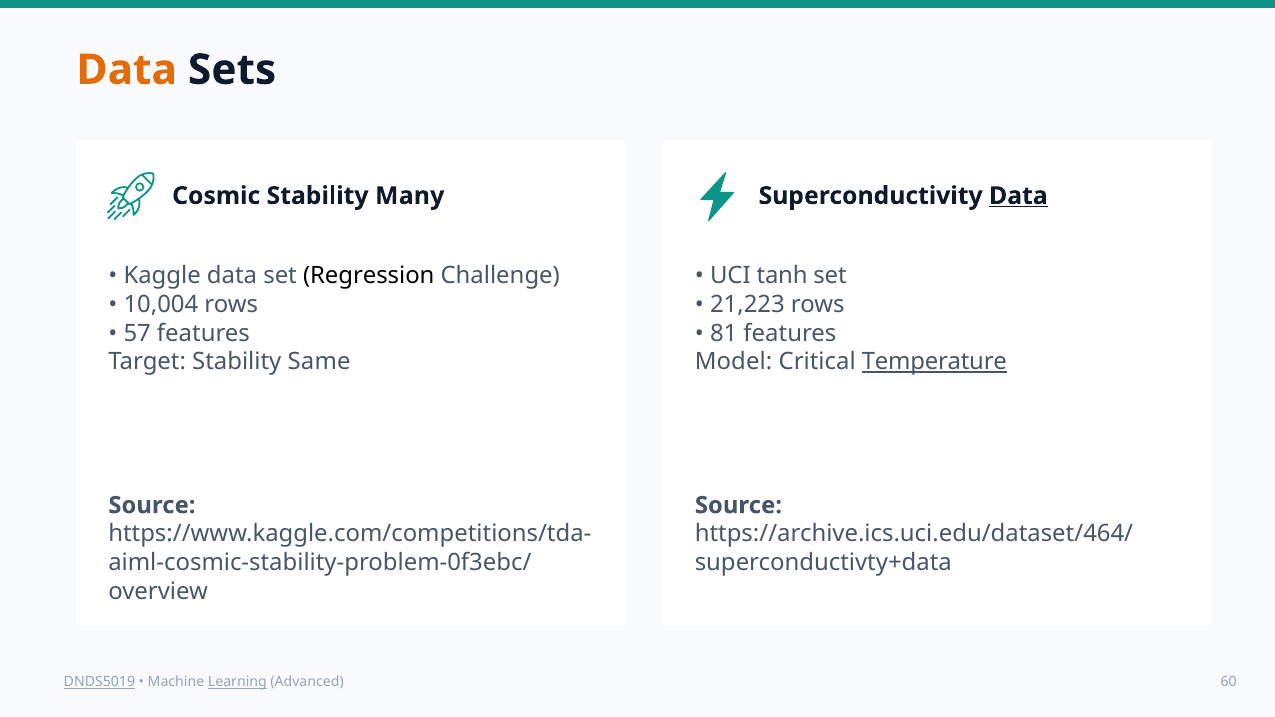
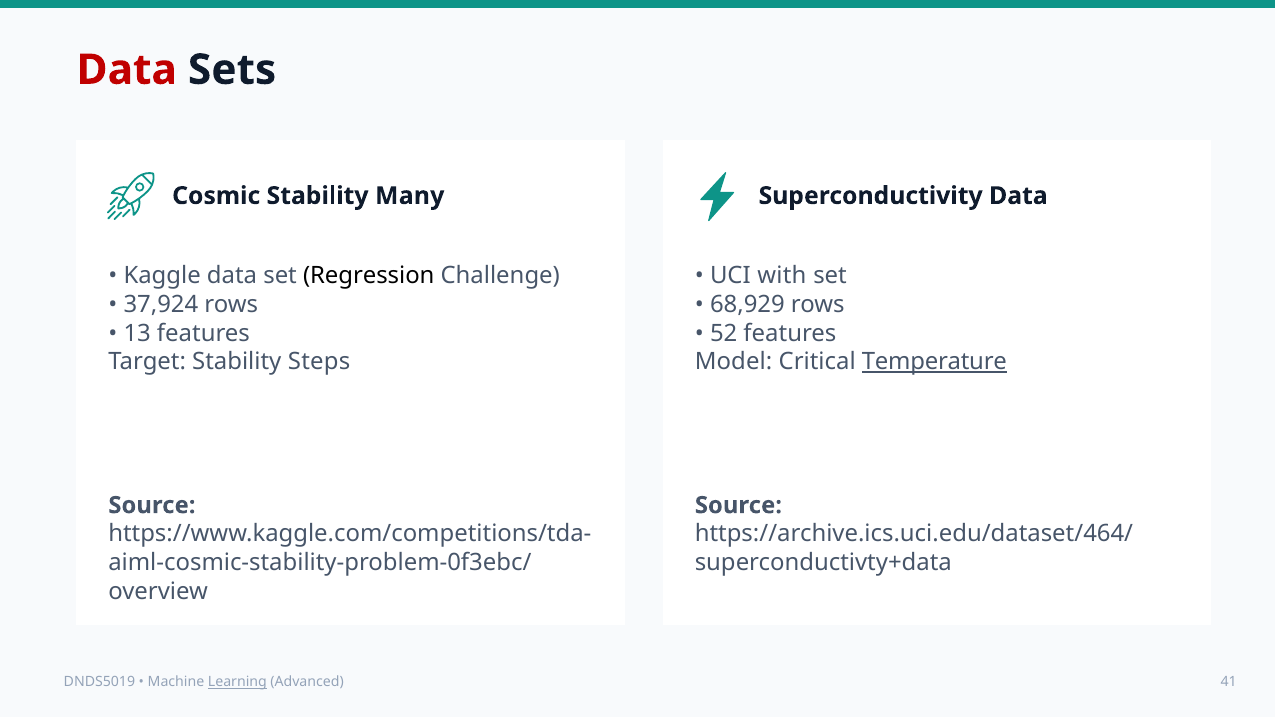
Data at (127, 70) colour: orange -> red
Data at (1018, 196) underline: present -> none
tanh: tanh -> with
10,004: 10,004 -> 37,924
21,223: 21,223 -> 68,929
57: 57 -> 13
81: 81 -> 52
Same: Same -> Steps
DNDS5019 underline: present -> none
60: 60 -> 41
